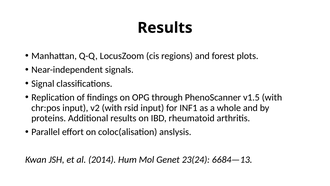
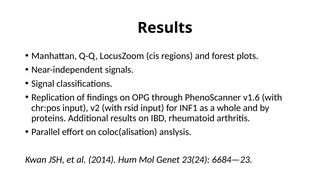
v1.5: v1.5 -> v1.6
6684—13: 6684—13 -> 6684—23
